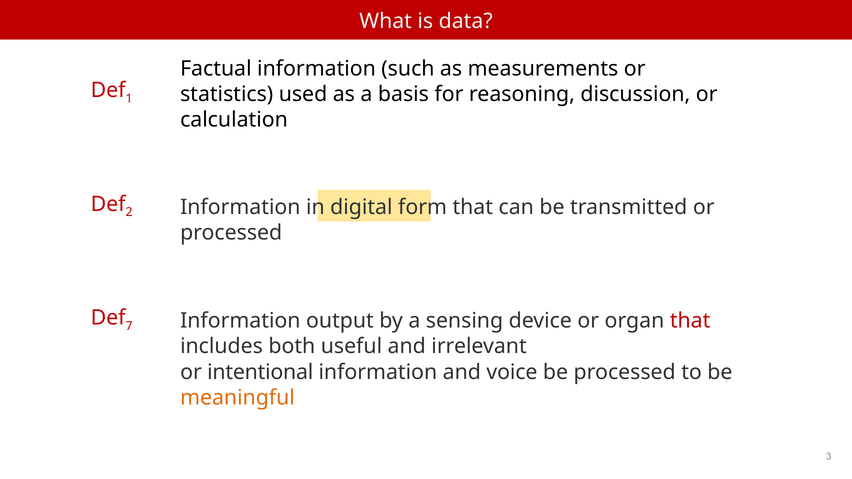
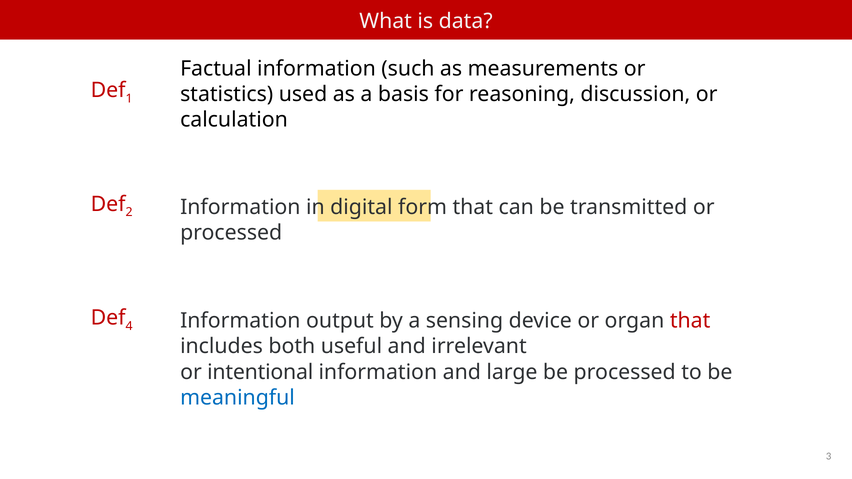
7: 7 -> 4
voice: voice -> large
meaningful colour: orange -> blue
